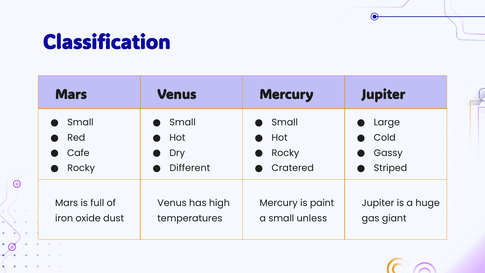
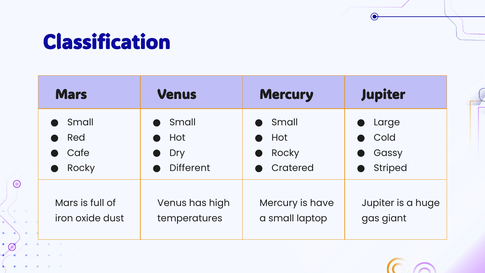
paint: paint -> have
unless: unless -> laptop
